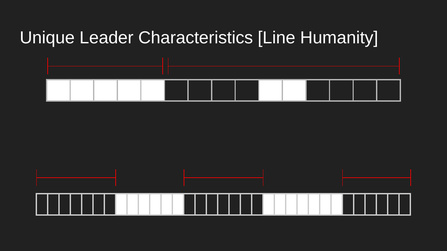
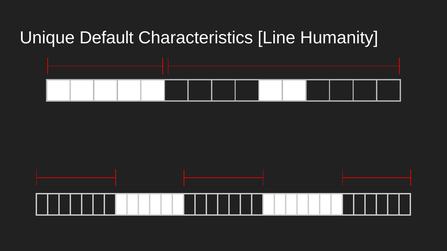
Leader: Leader -> Default
